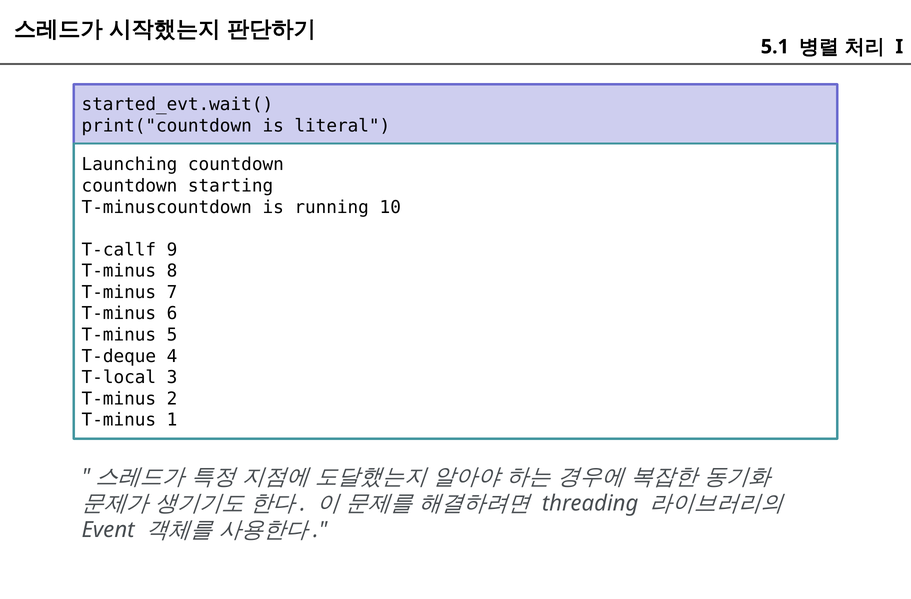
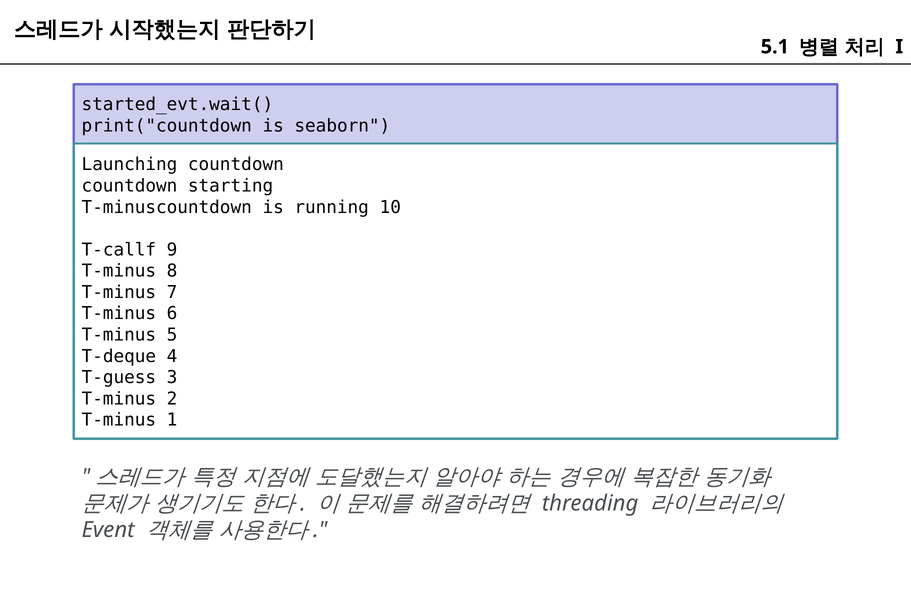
literal: literal -> seaborn
T-local: T-local -> T-guess
